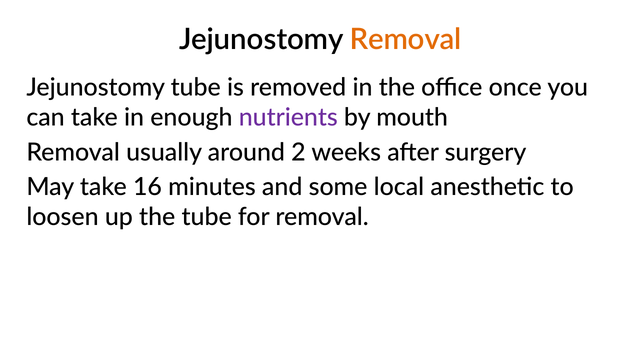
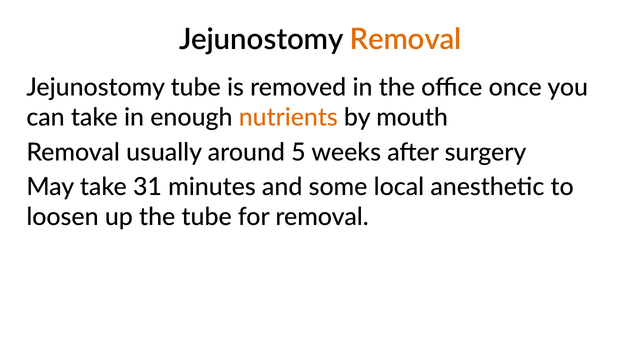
nutrients colour: purple -> orange
2: 2 -> 5
16: 16 -> 31
